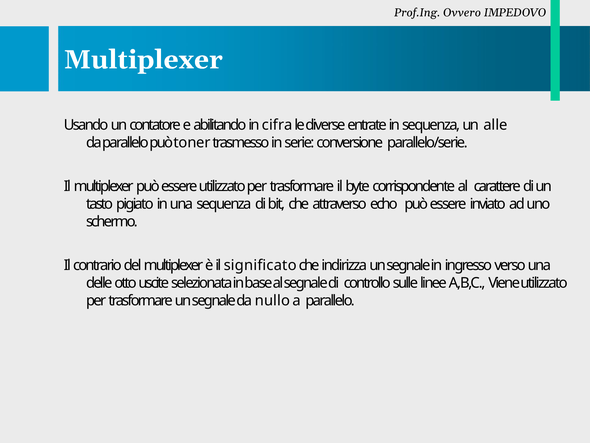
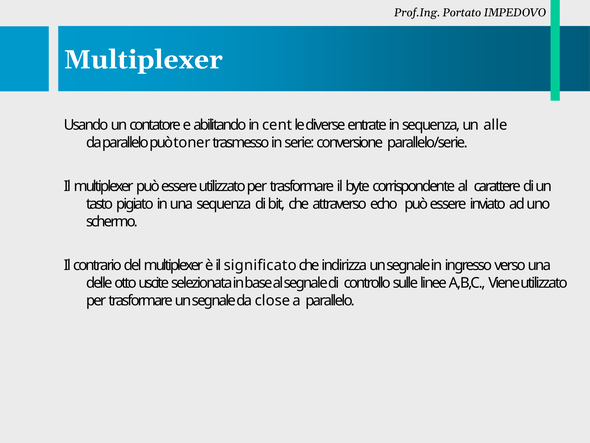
Ovvero: Ovvero -> Portato
cifra: cifra -> cent
nullo: nullo -> close
